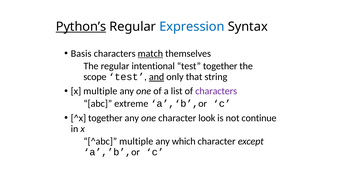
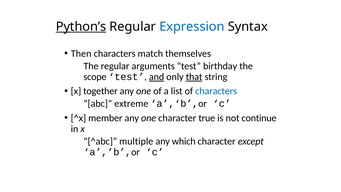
Basis: Basis -> Then
match underline: present -> none
intentional: intentional -> arguments
test together: together -> birthday
that underline: none -> present
x multiple: multiple -> together
characters at (216, 91) colour: purple -> blue
^x together: together -> member
look: look -> true
